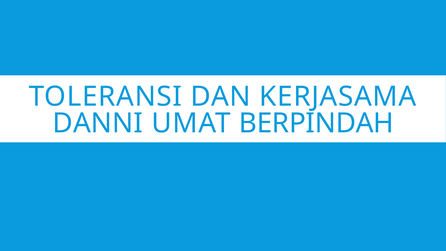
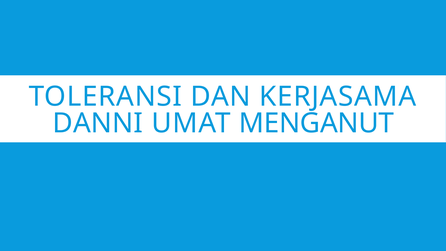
BERPINDAH: BERPINDAH -> MENGANUT
